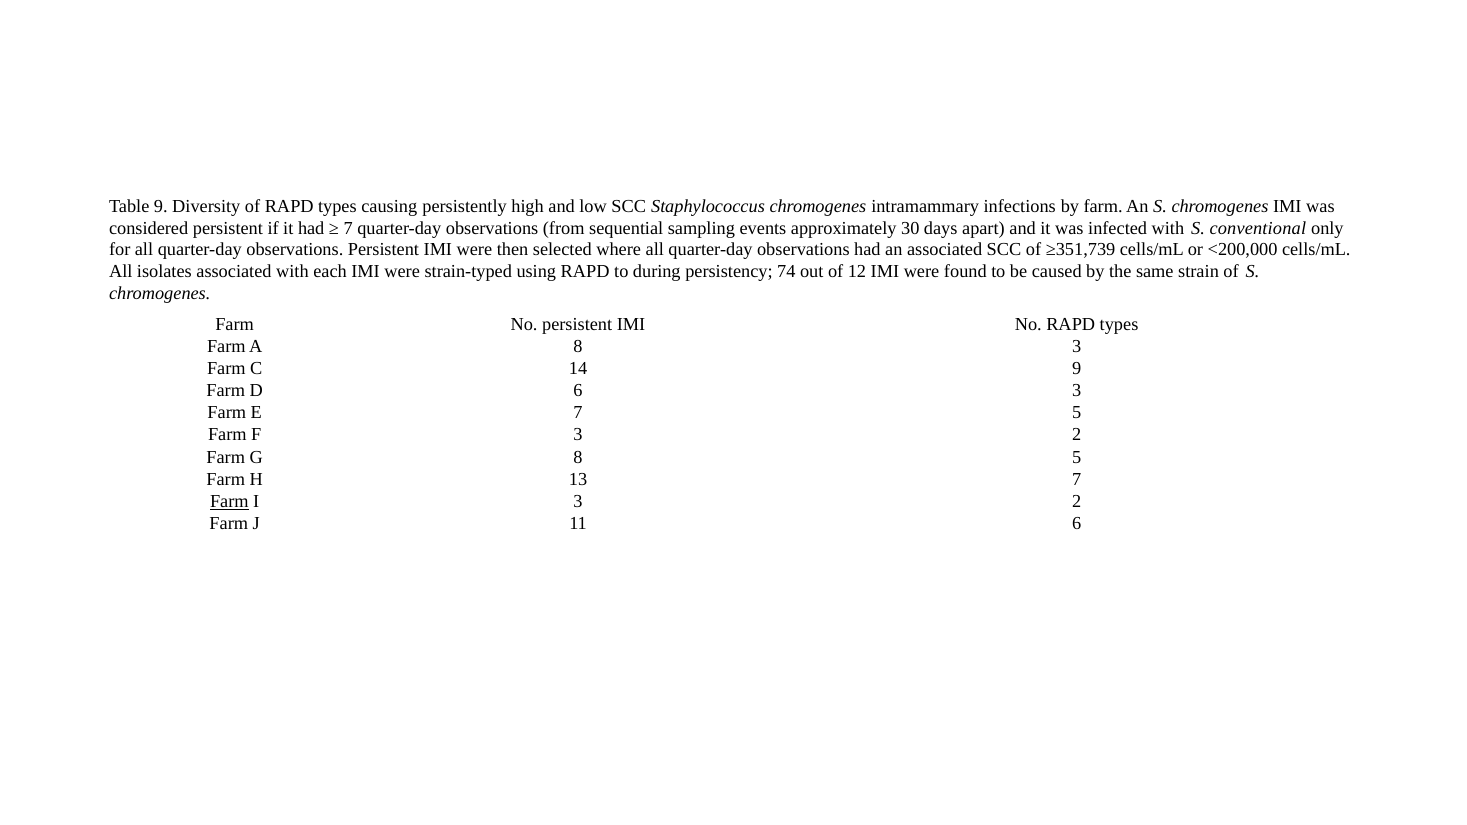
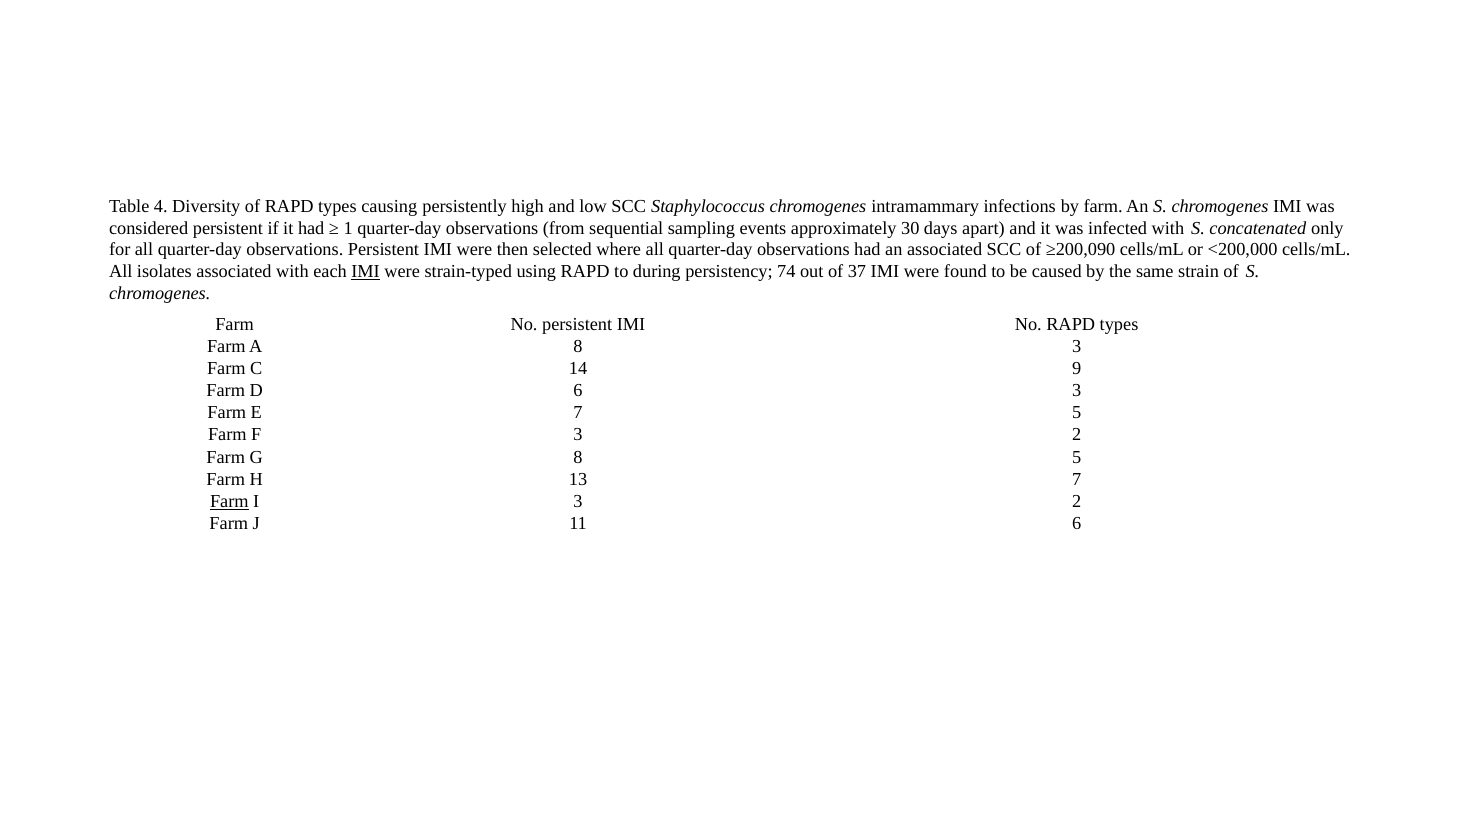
Table 9: 9 -> 4
7 at (348, 228): 7 -> 1
conventional: conventional -> concatenated
≥351,739: ≥351,739 -> ≥200,090
IMI at (366, 272) underline: none -> present
12: 12 -> 37
